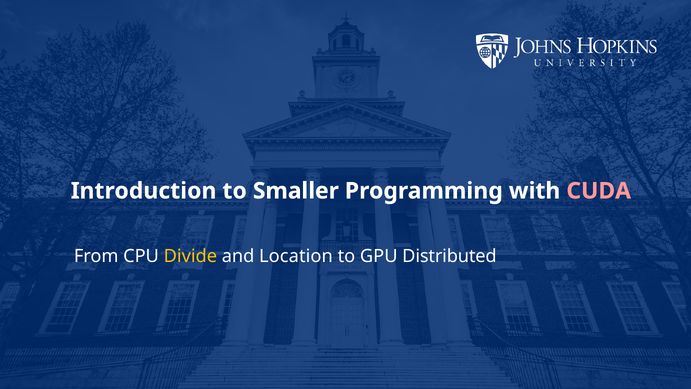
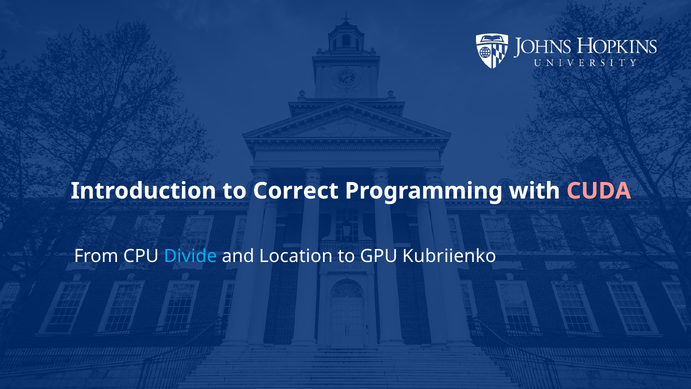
Smaller: Smaller -> Correct
Divide colour: yellow -> light blue
Distributed: Distributed -> Kubriienko
